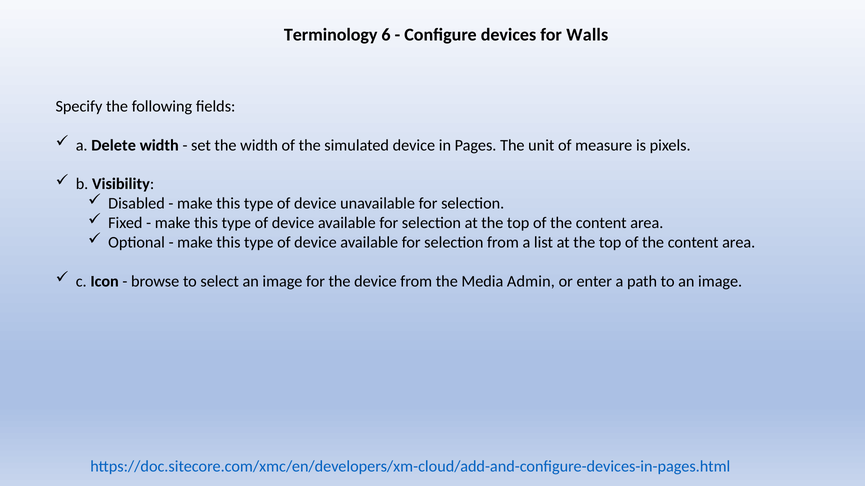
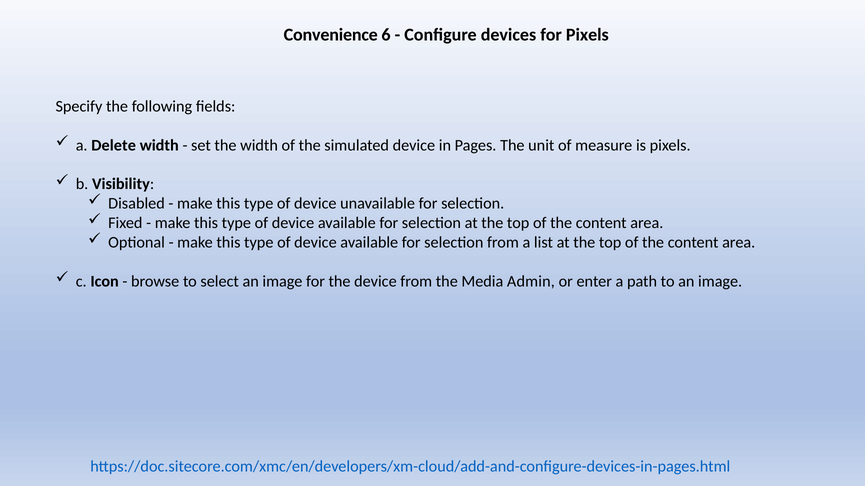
Terminology: Terminology -> Convenience
for Walls: Walls -> Pixels
